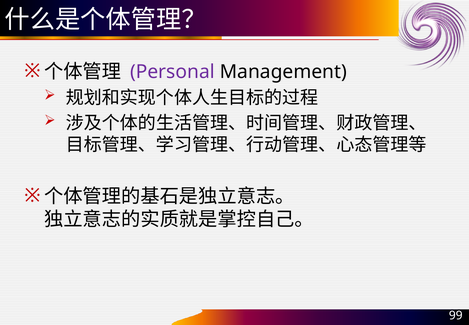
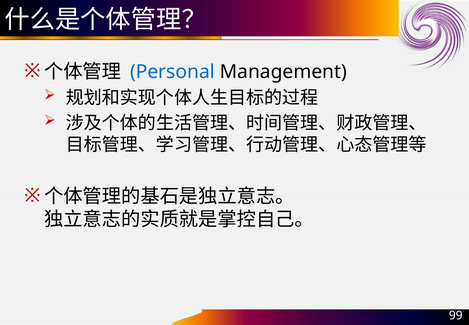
Personal colour: purple -> blue
